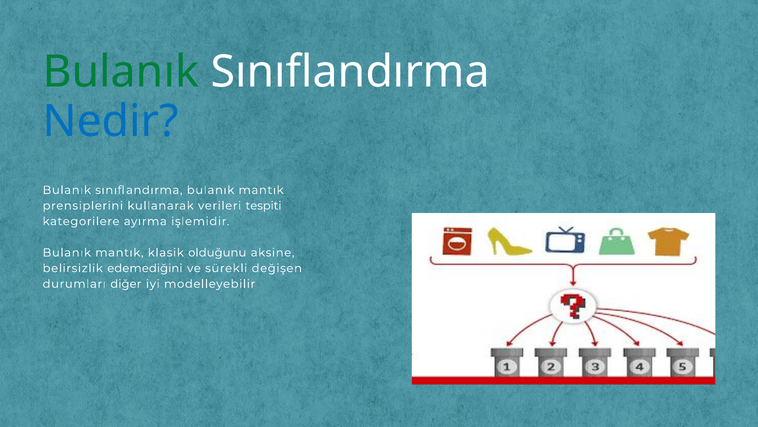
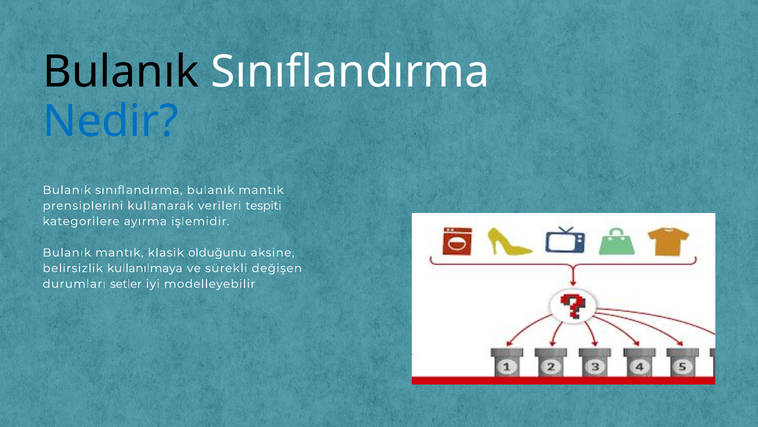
Bulanık at (121, 72) colour: green -> black
edemediğini: edemediğini -> kullanılmaya
diğer: diğer -> setler
